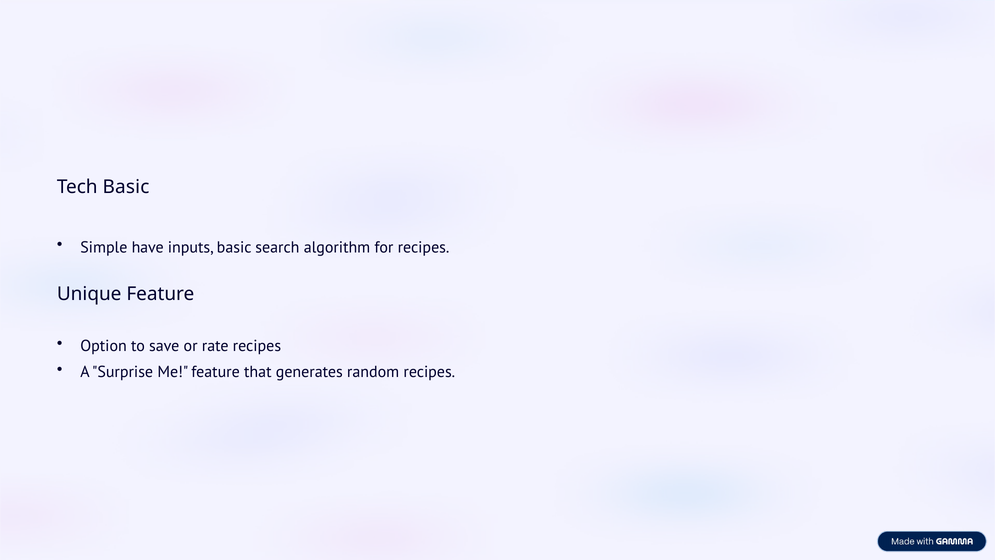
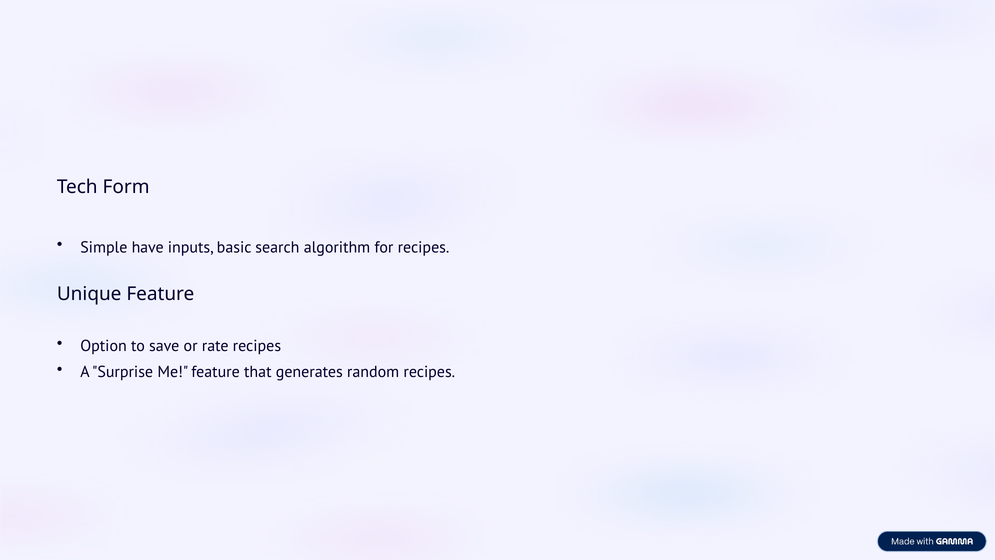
Tech Basic: Basic -> Form
